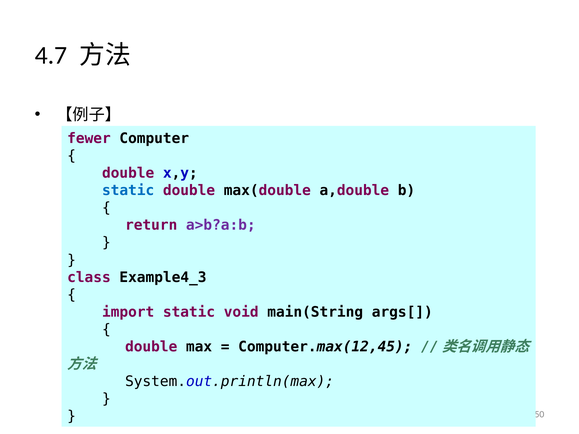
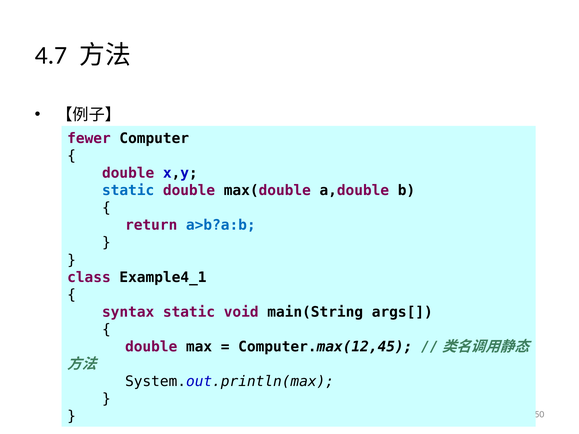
a>b?a:b colour: purple -> blue
Example4_3: Example4_3 -> Example4_1
import: import -> syntax
